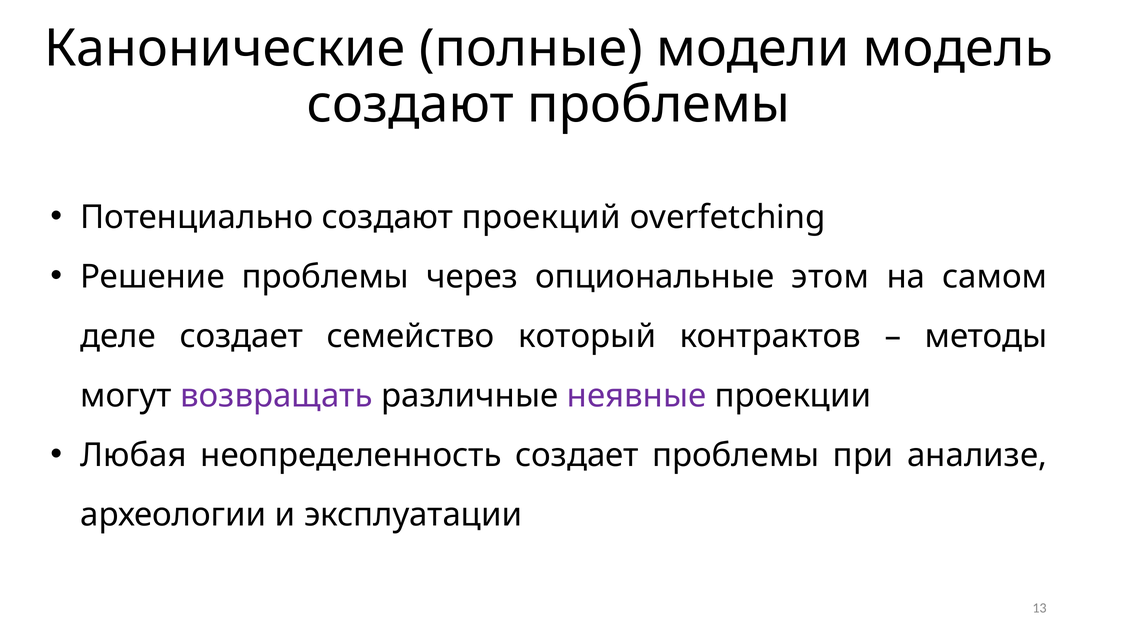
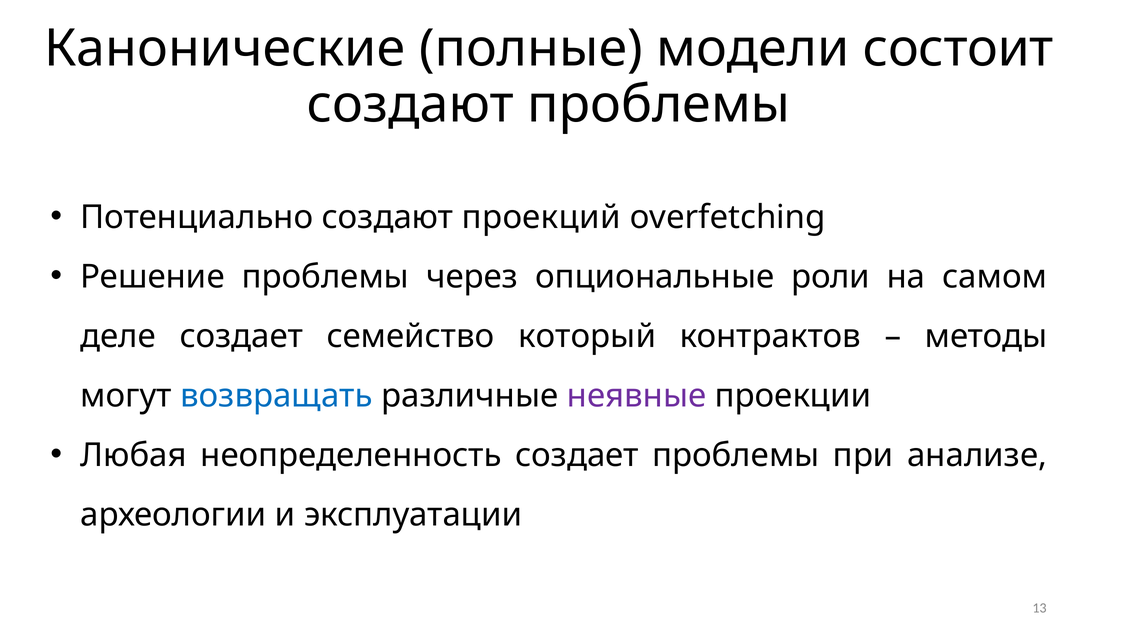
модель: модель -> состоит
этом: этом -> роли
возвращать colour: purple -> blue
